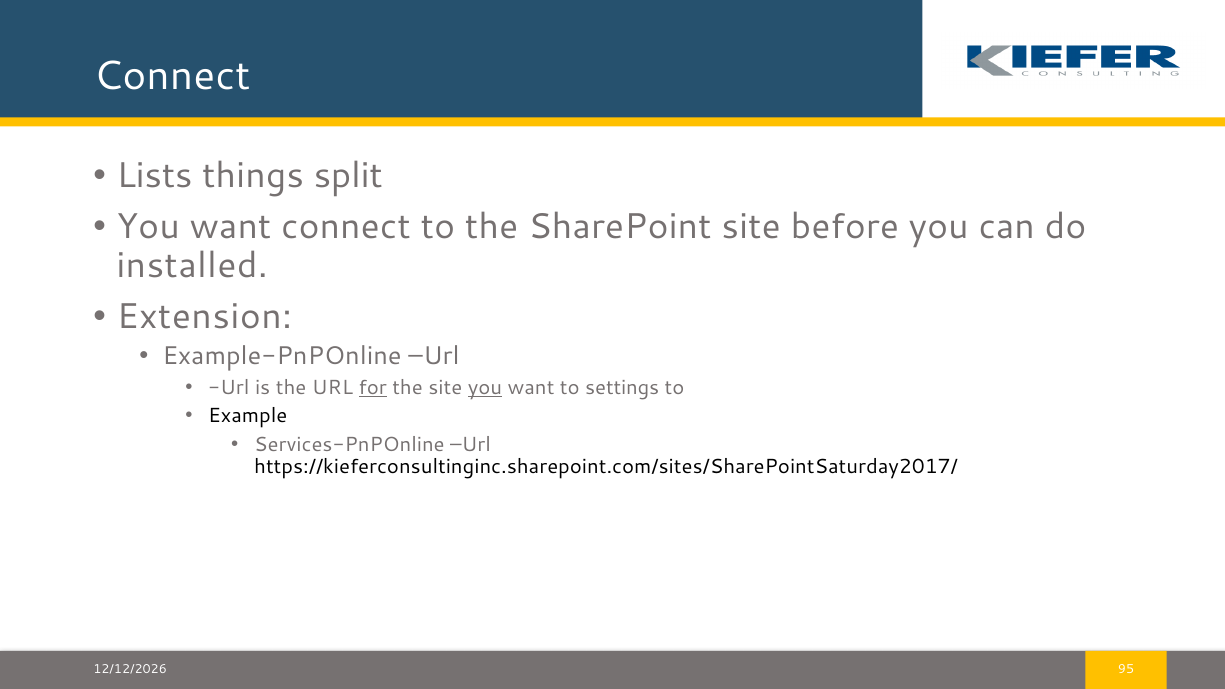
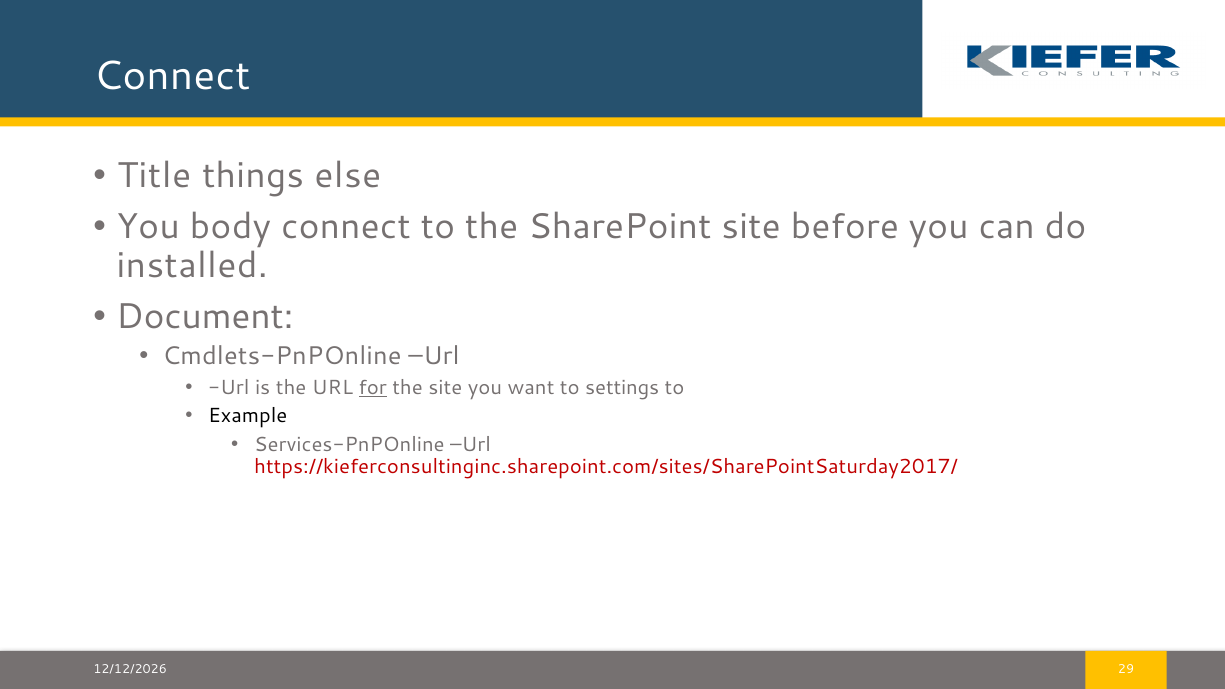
Lists: Lists -> Title
split: split -> else
want at (231, 227): want -> body
Extension: Extension -> Document
Example-PnPOnline: Example-PnPOnline -> Cmdlets-PnPOnline
you at (485, 388) underline: present -> none
https://kieferconsultinginc.sharepoint.com/sites/SharePointSaturday2017/ colour: black -> red
95: 95 -> 29
